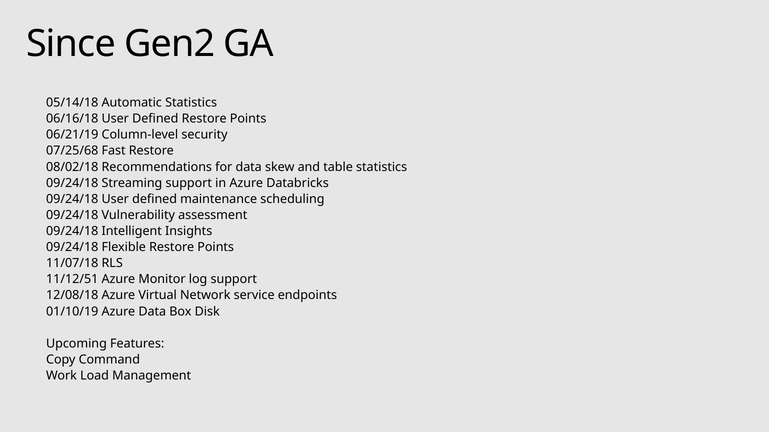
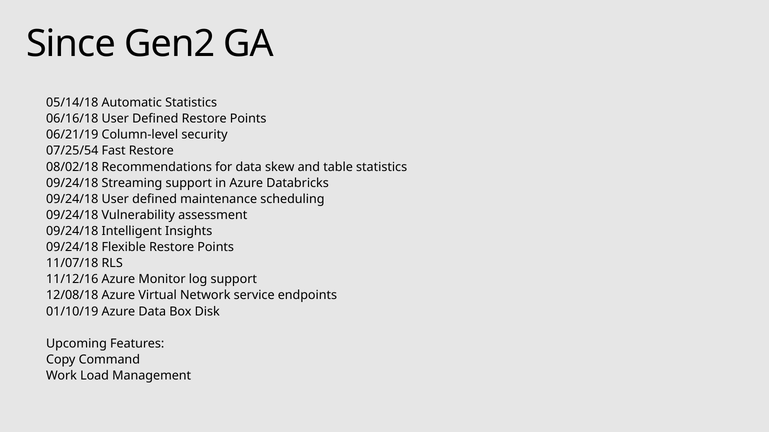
07/25/68: 07/25/68 -> 07/25/54
11/12/51: 11/12/51 -> 11/12/16
